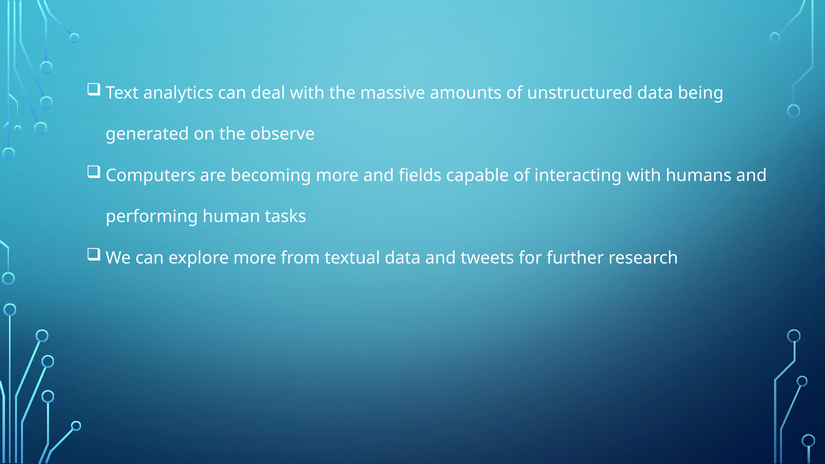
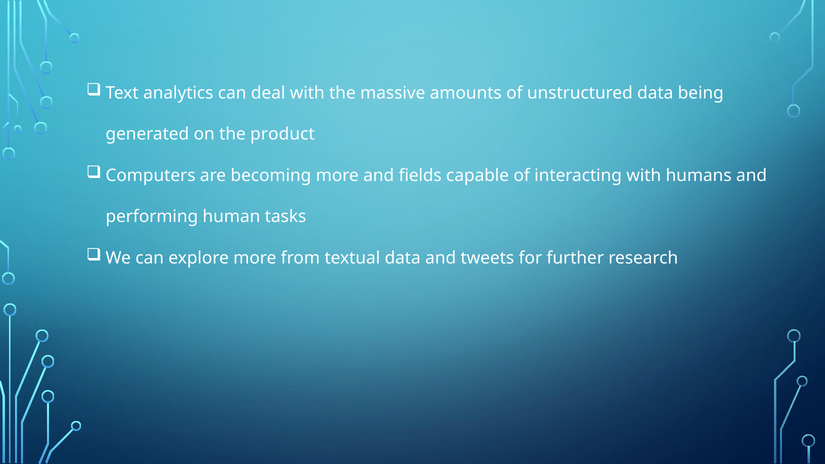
observe: observe -> product
